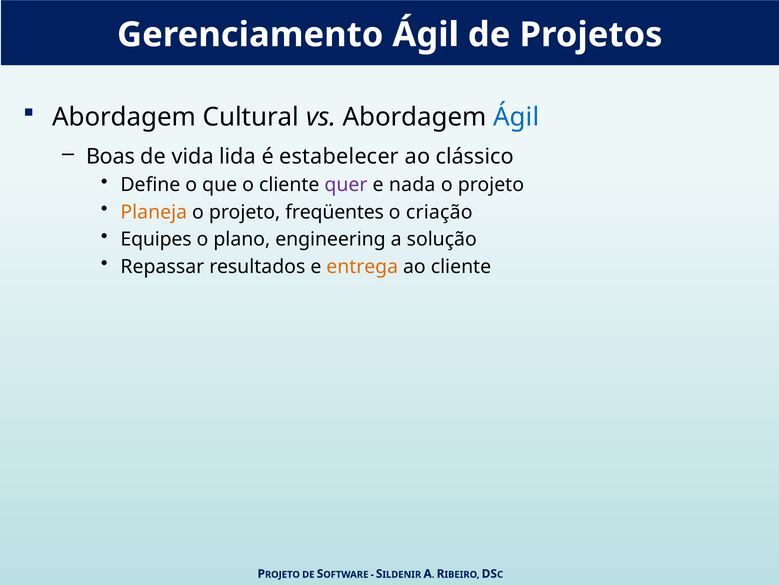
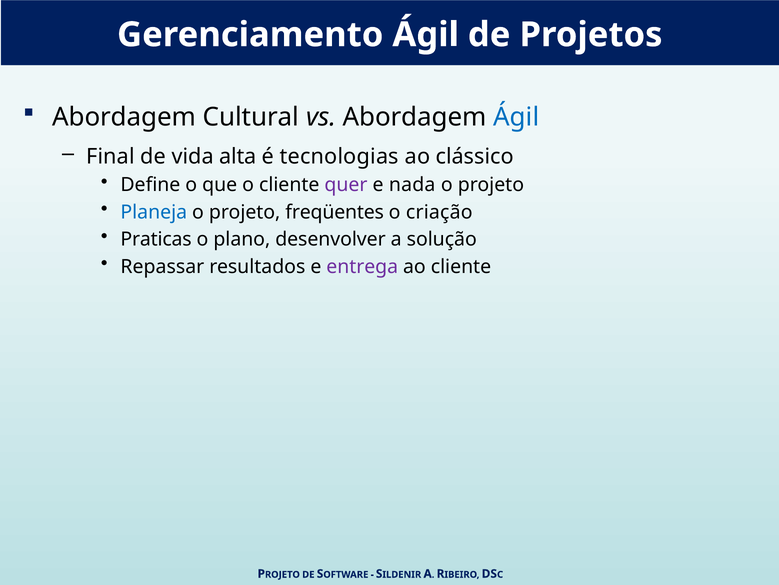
Boas: Boas -> Final
lida: lida -> alta
estabelecer: estabelecer -> tecnologias
Planeja colour: orange -> blue
Equipes: Equipes -> Praticas
engineering: engineering -> desenvolver
entrega colour: orange -> purple
